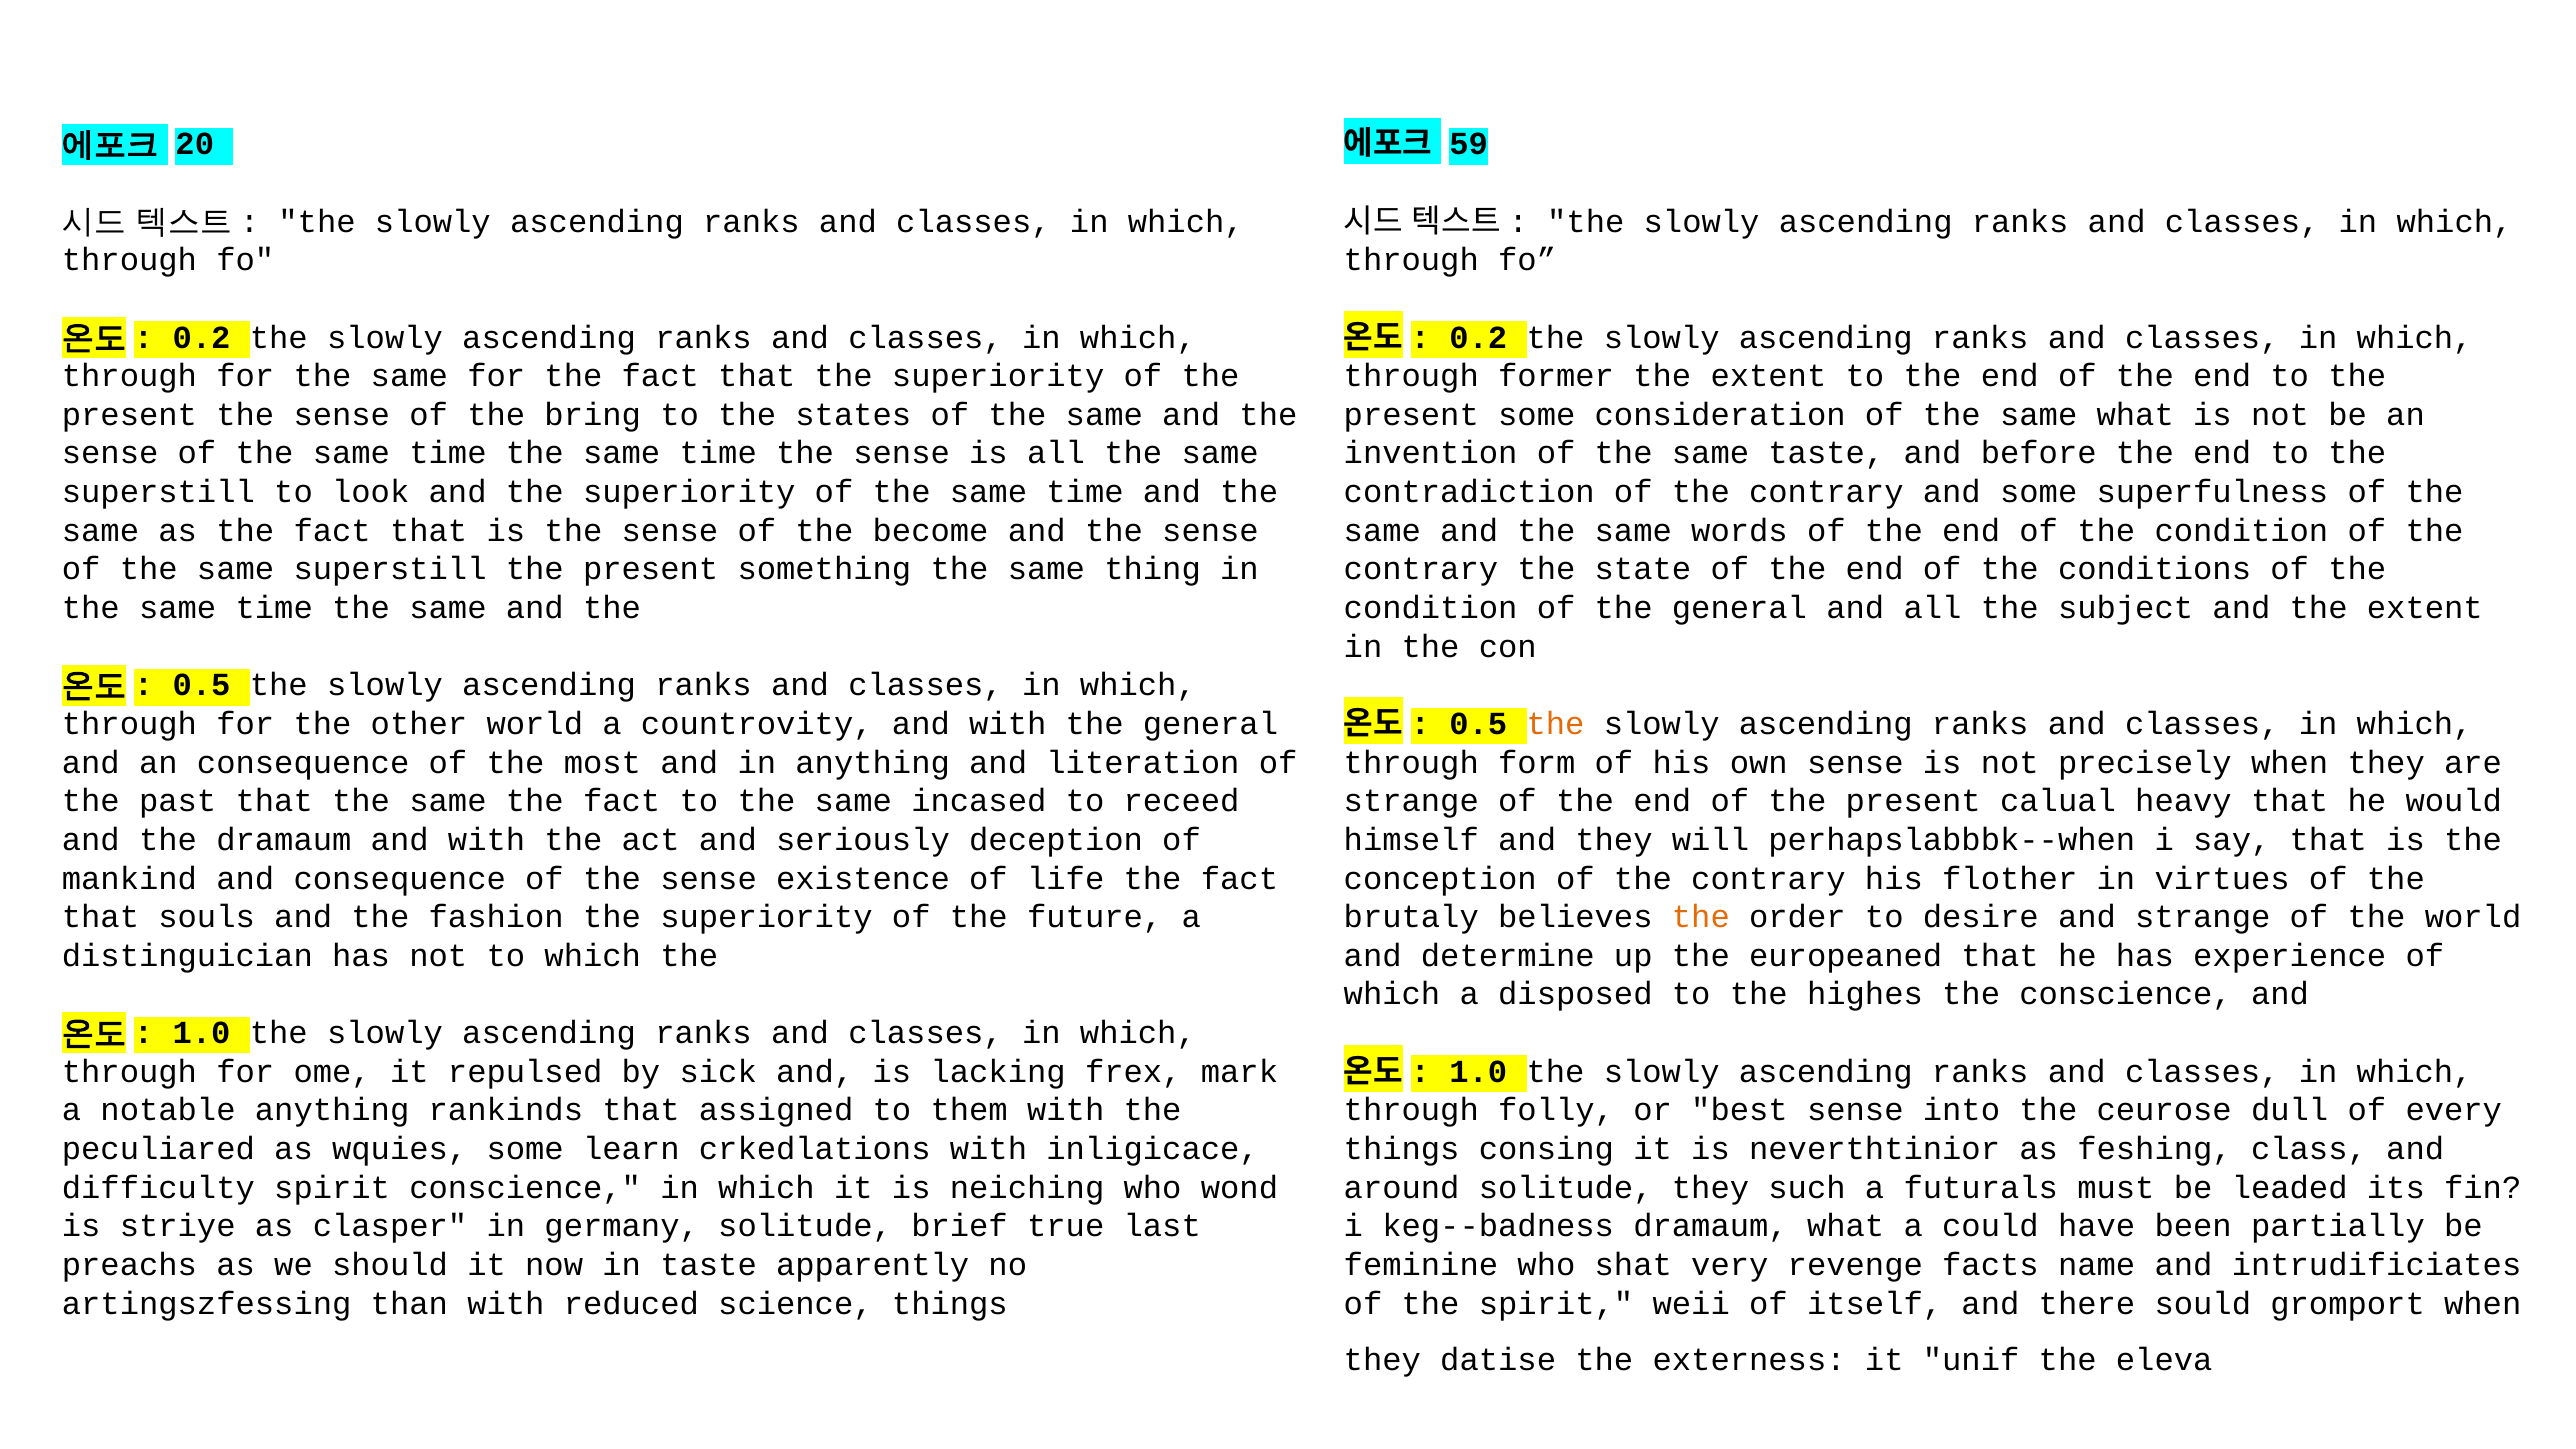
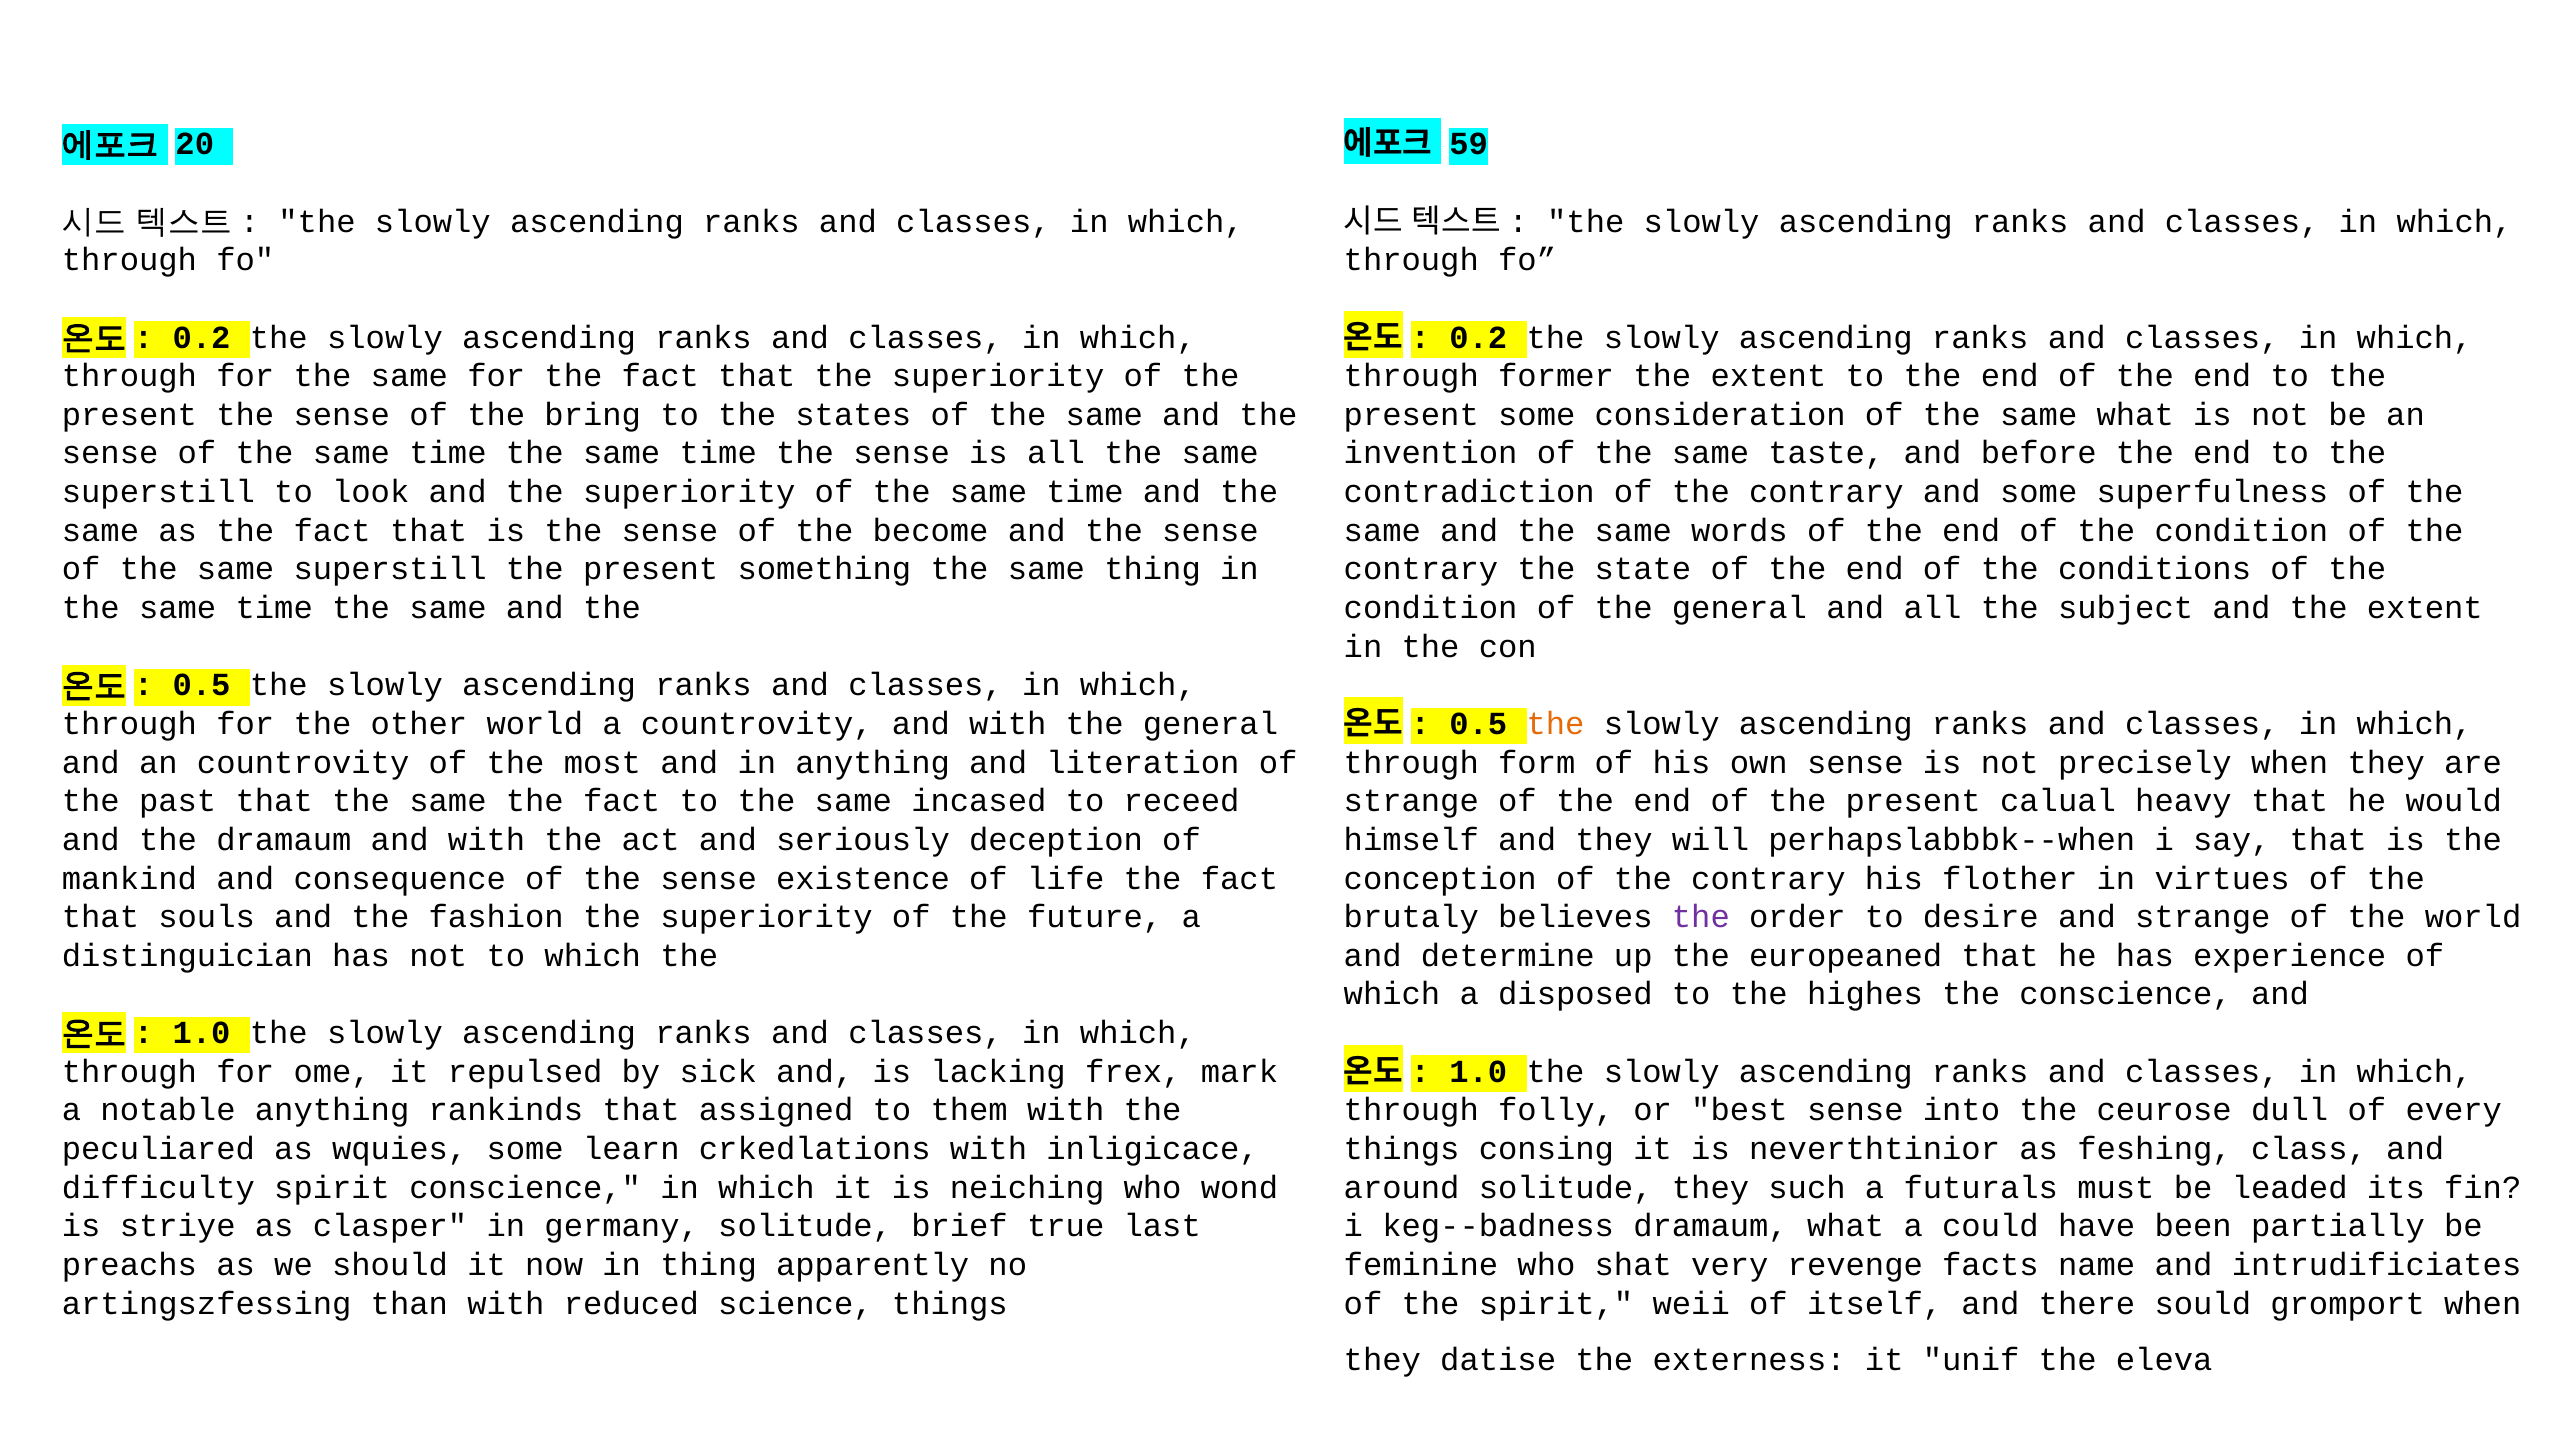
an consequence: consequence -> countrovity
the at (1701, 917) colour: orange -> purple
in taste: taste -> thing
